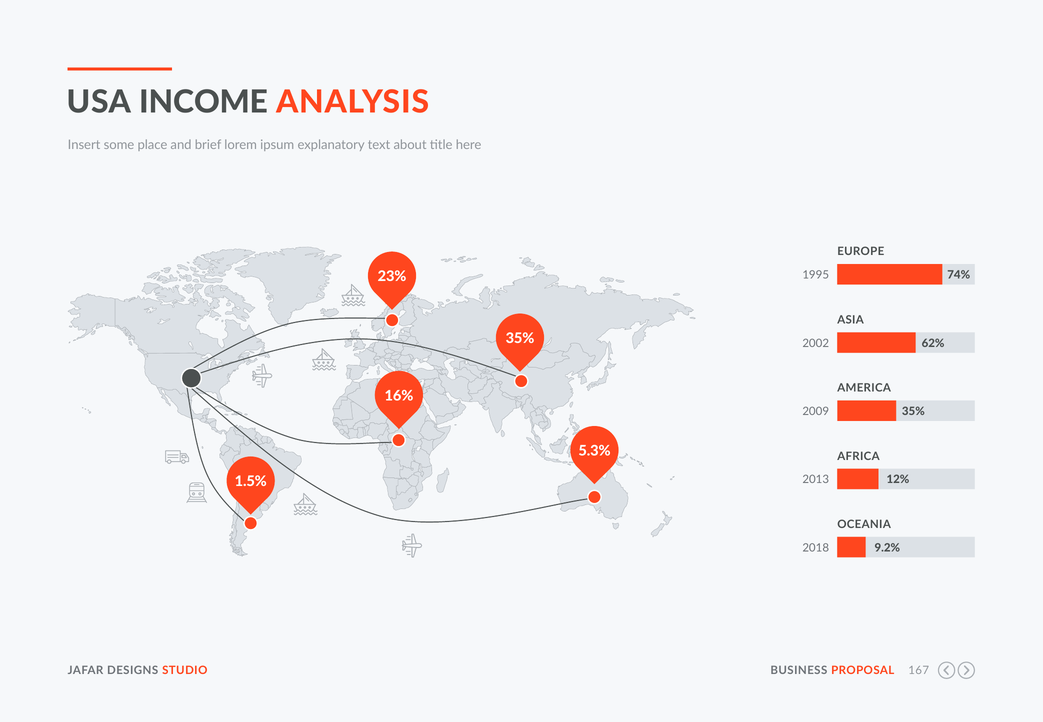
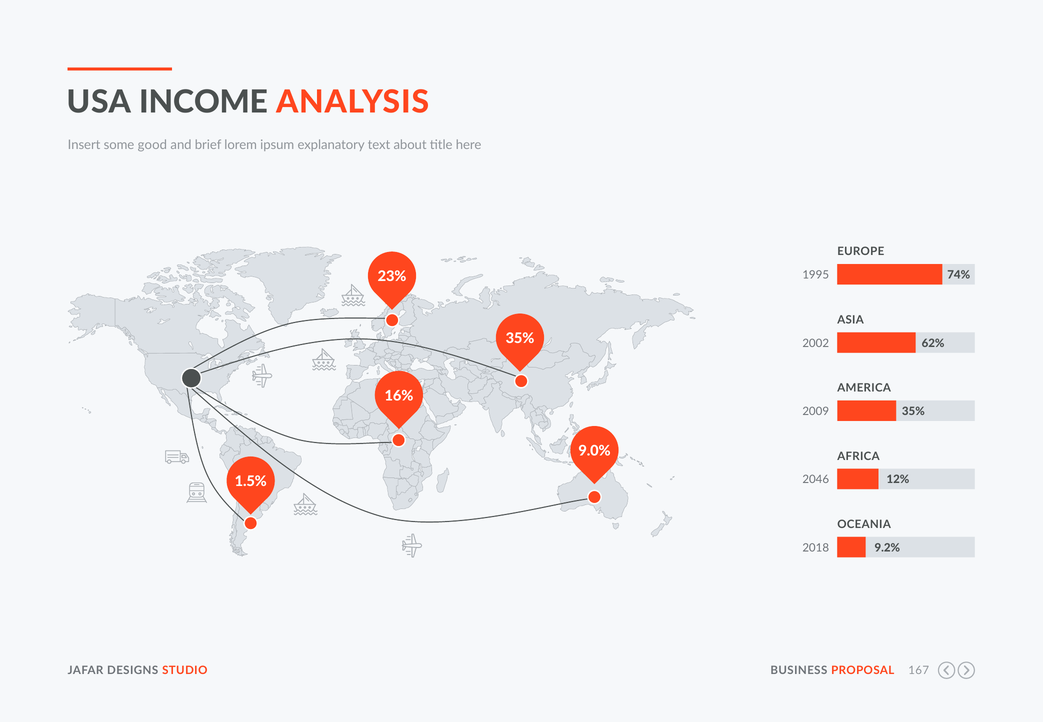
place: place -> good
5.3%: 5.3% -> 9.0%
2013: 2013 -> 2046
